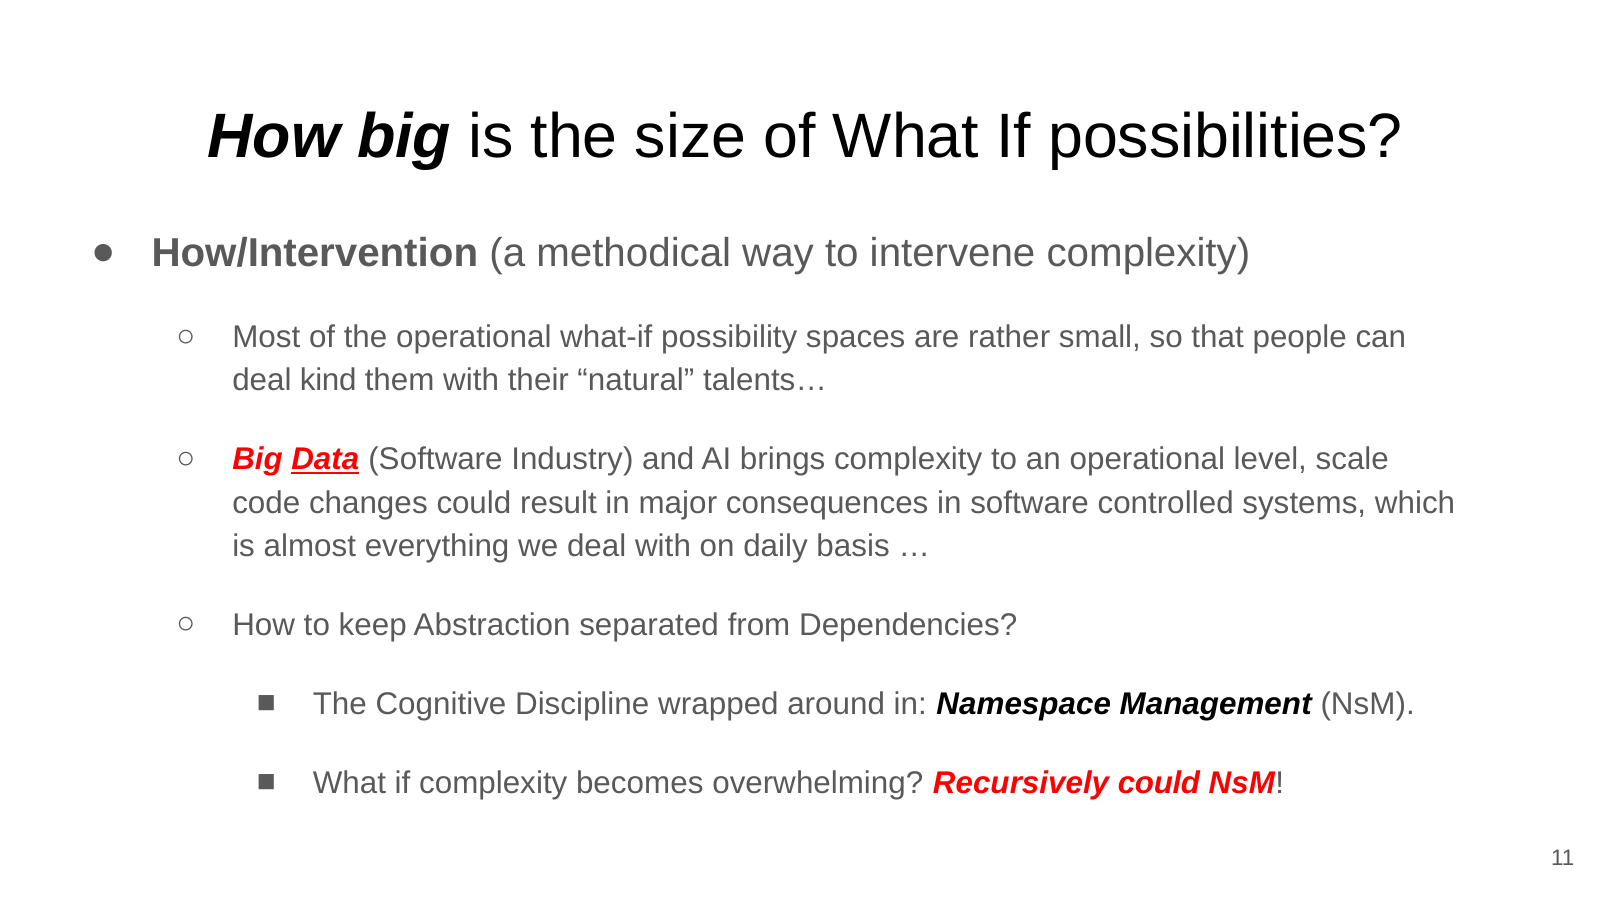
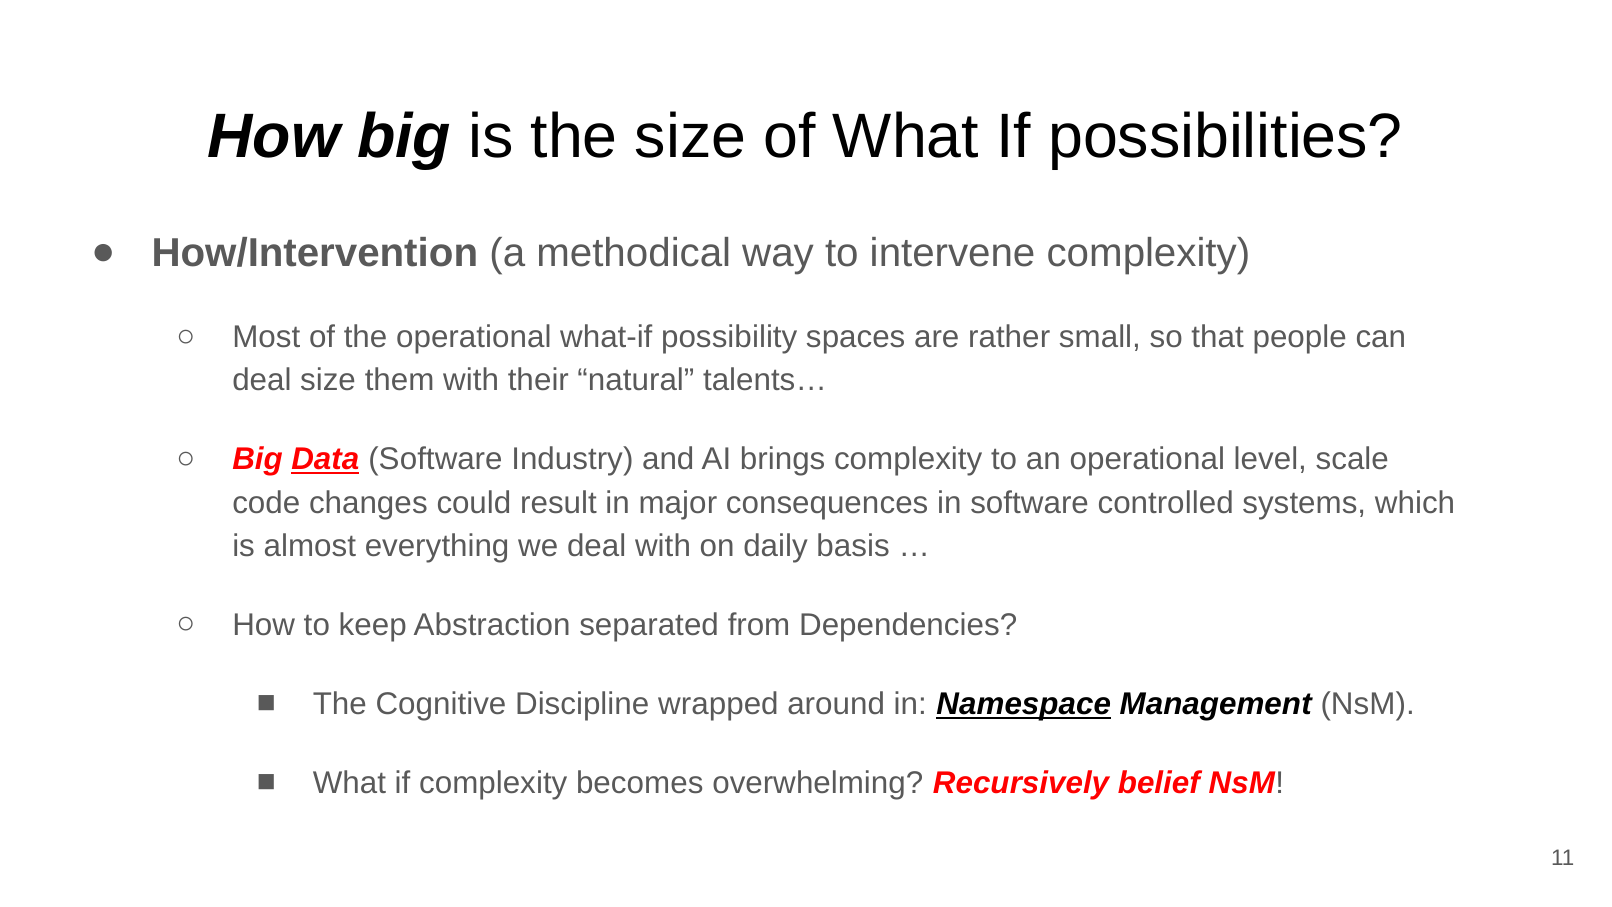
deal kind: kind -> size
Namespace underline: none -> present
Recursively could: could -> belief
